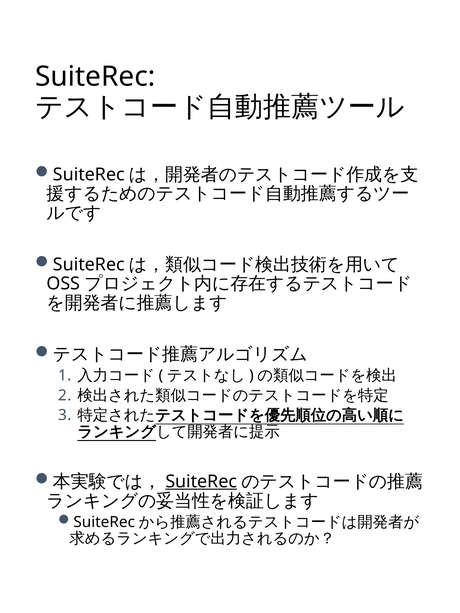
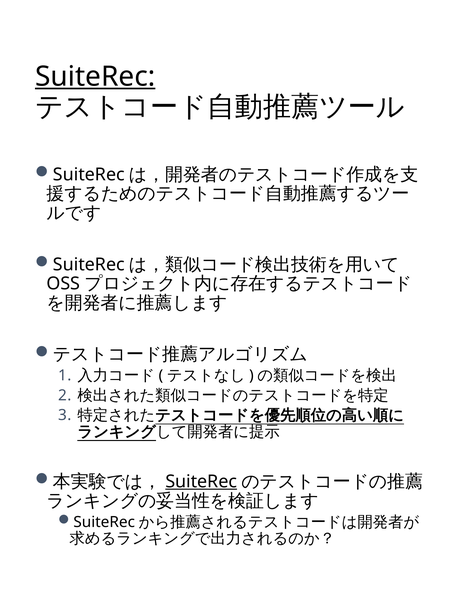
SuiteRec at (95, 77) underline: none -> present
